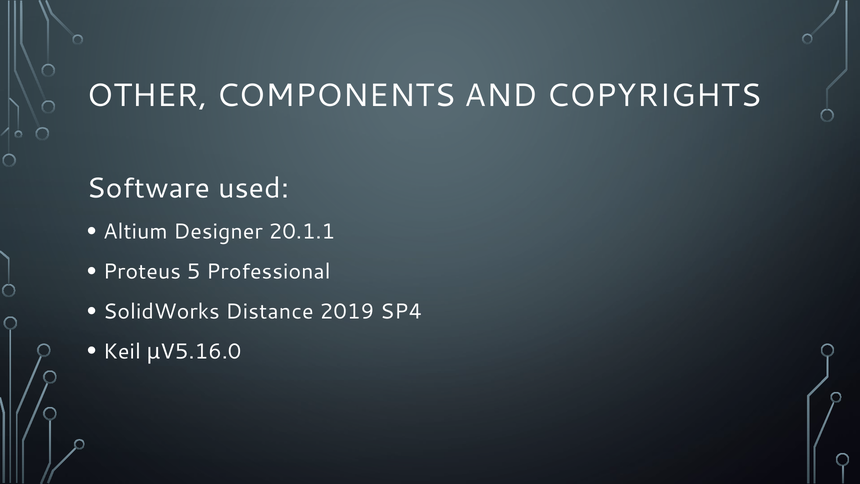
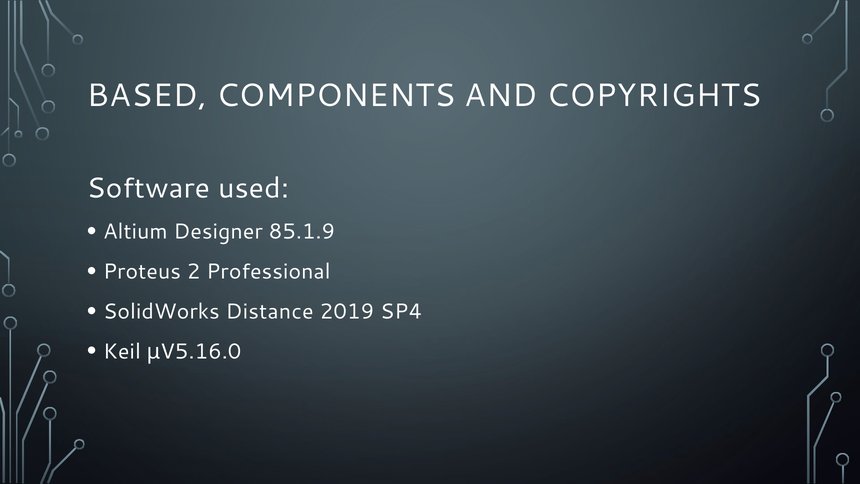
OTHER: OTHER -> BASED
20.1.1: 20.1.1 -> 85.1.9
5: 5 -> 2
